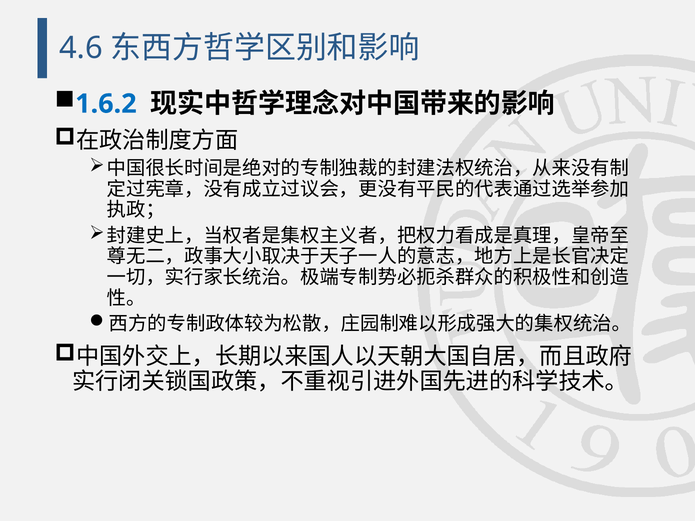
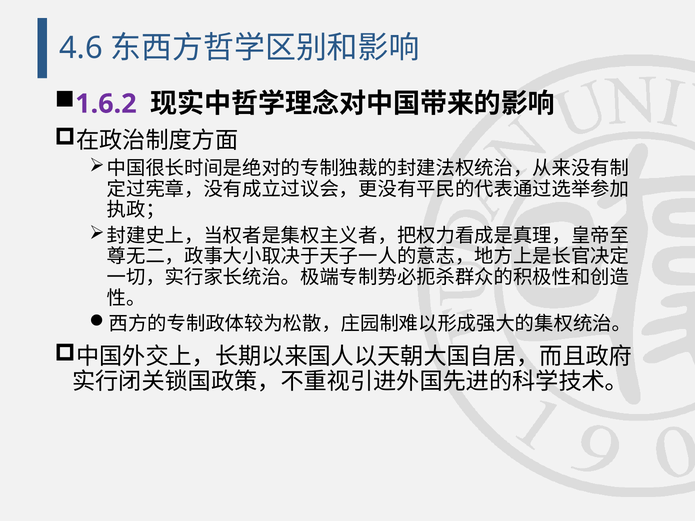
1.6.2 colour: blue -> purple
